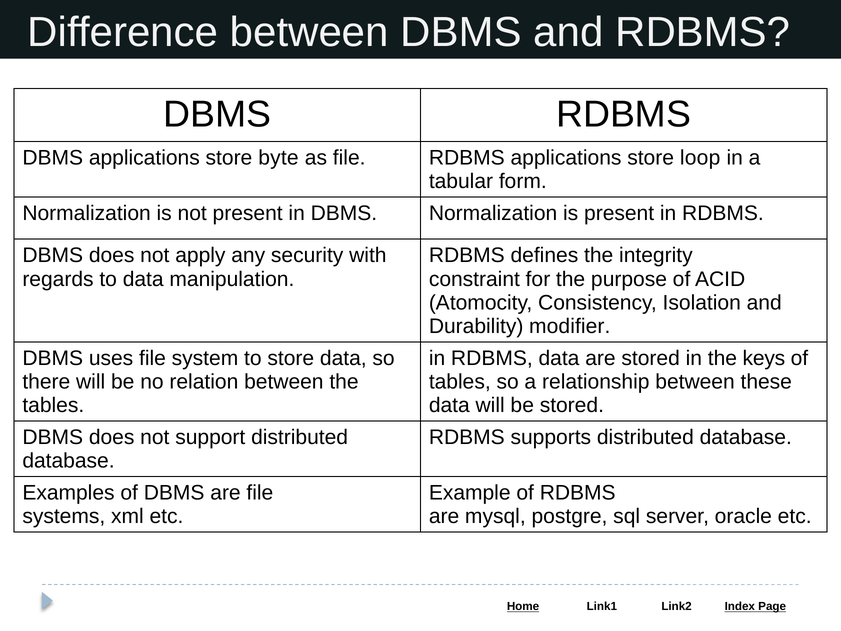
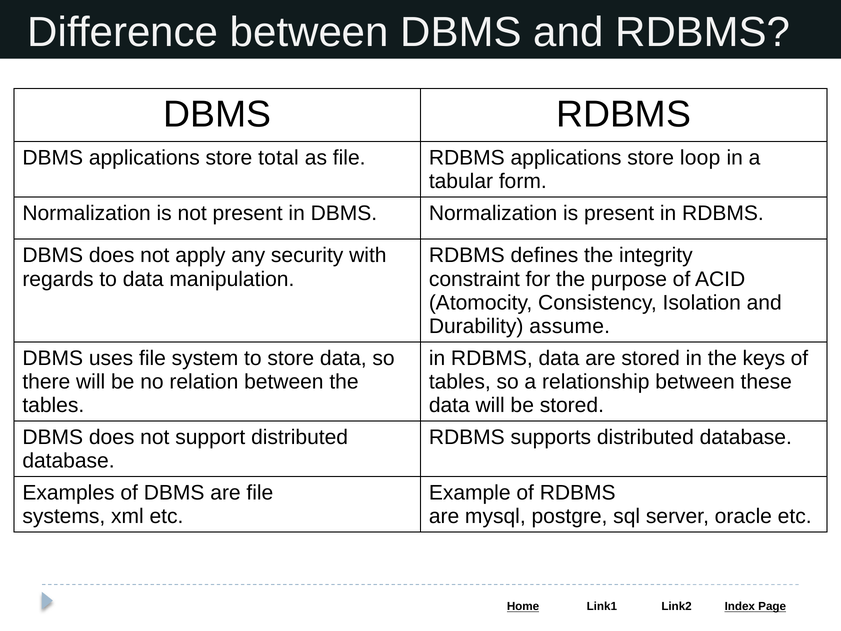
byte: byte -> total
modifier: modifier -> assume
